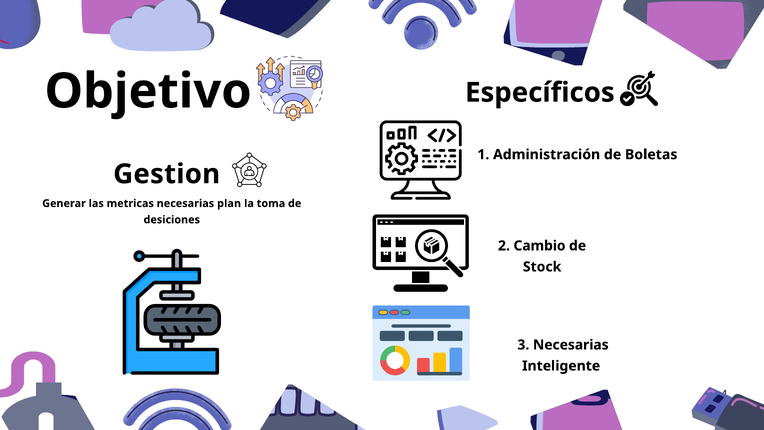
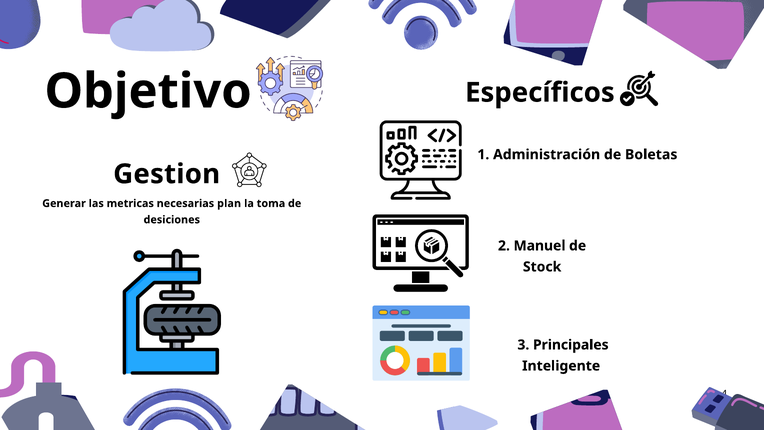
Cambio: Cambio -> Manuel
3 Necesarias: Necesarias -> Principales
